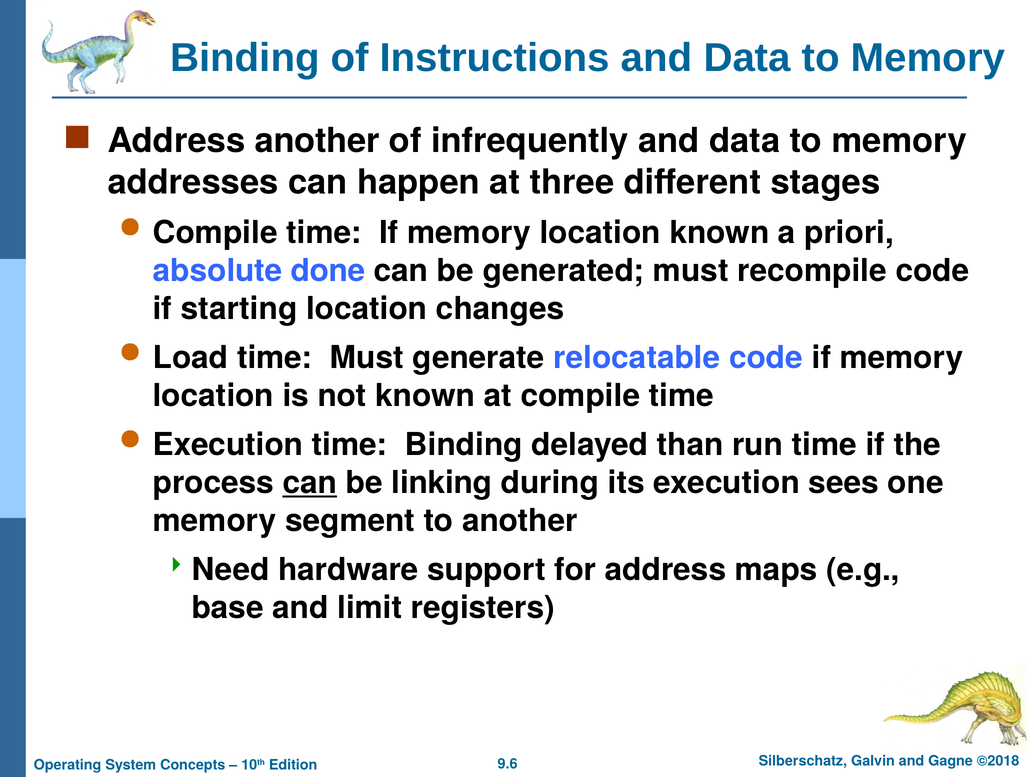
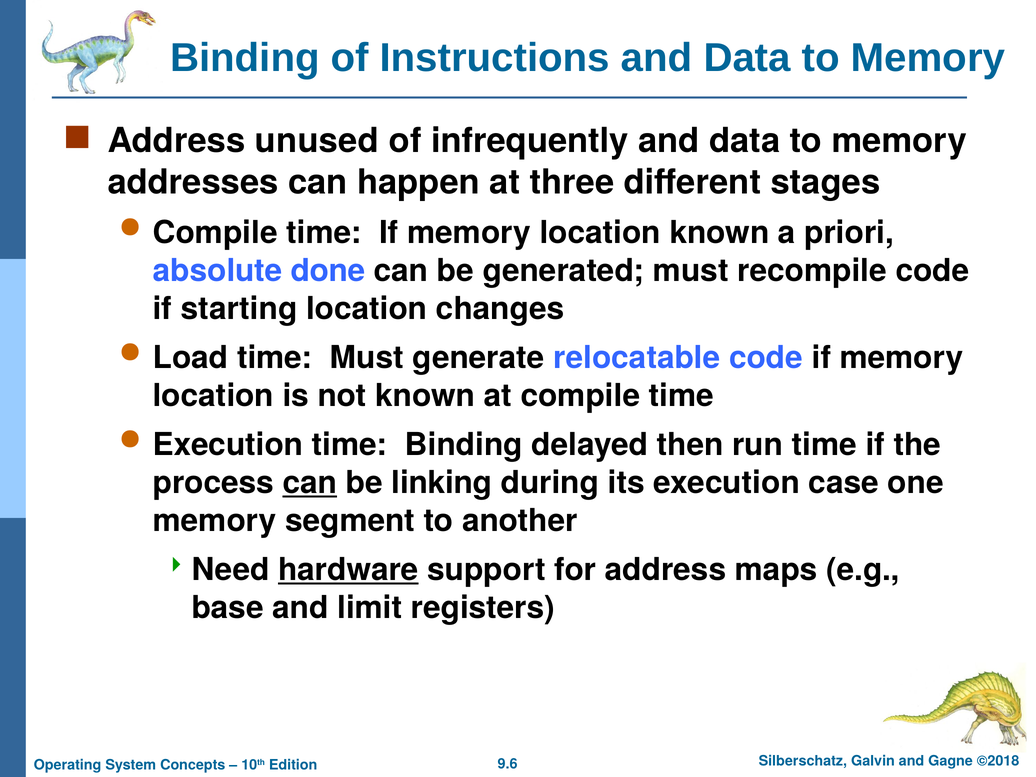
Address another: another -> unused
than: than -> then
sees: sees -> case
hardware underline: none -> present
